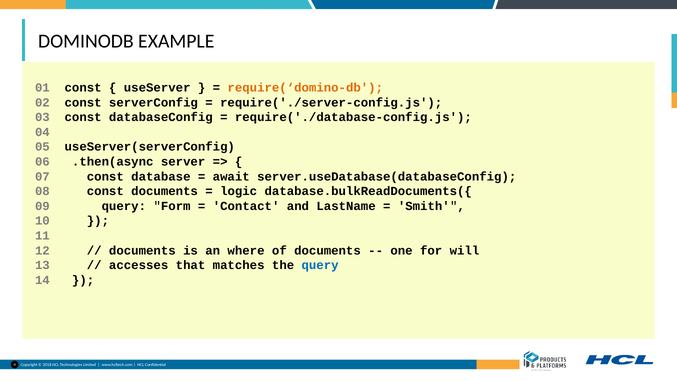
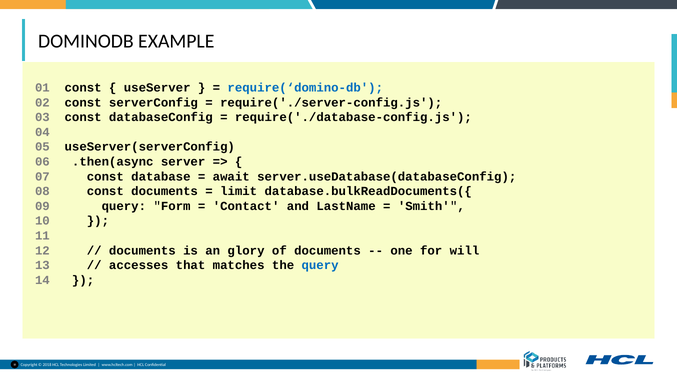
require(‘domino-db colour: orange -> blue
logic: logic -> limit
where: where -> glory
